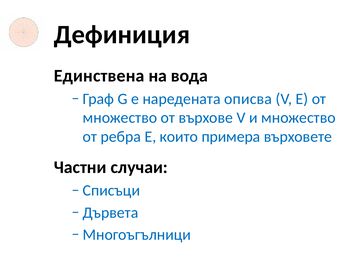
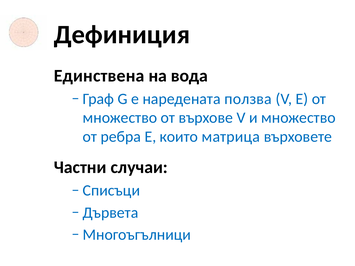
описва: описва -> ползва
примера: примера -> матрица
